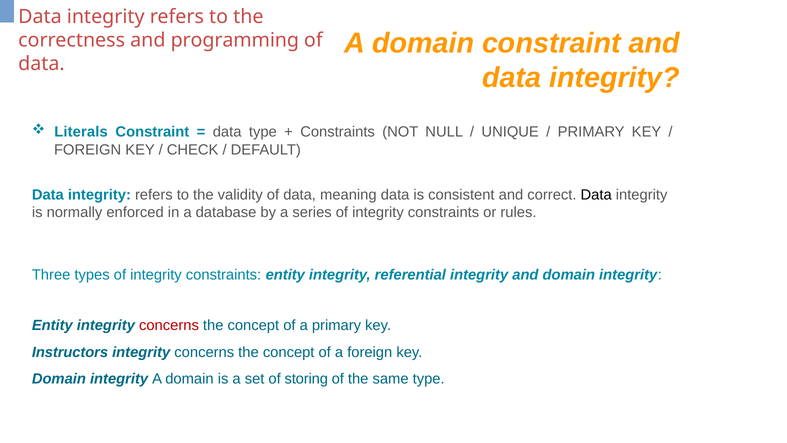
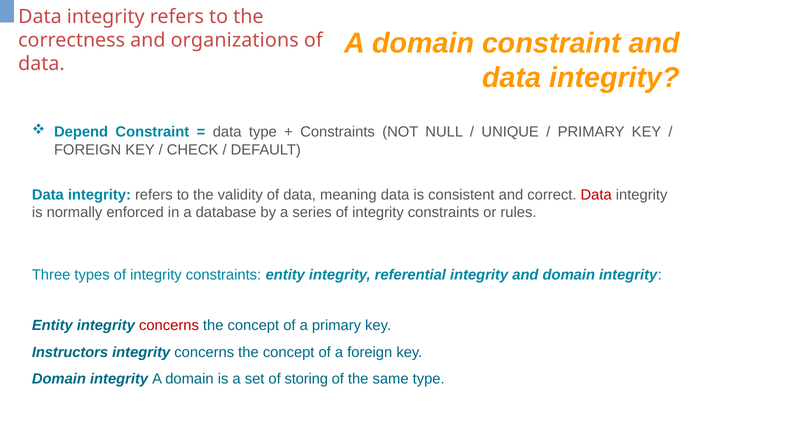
programming: programming -> organizations
Literals: Literals -> Depend
Data at (596, 195) colour: black -> red
